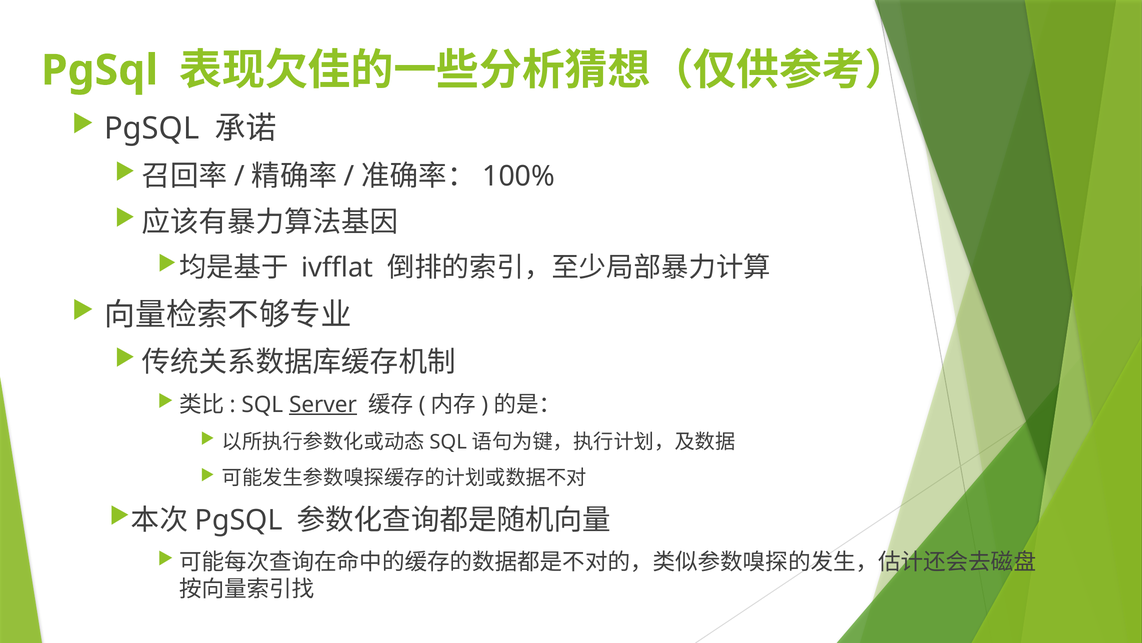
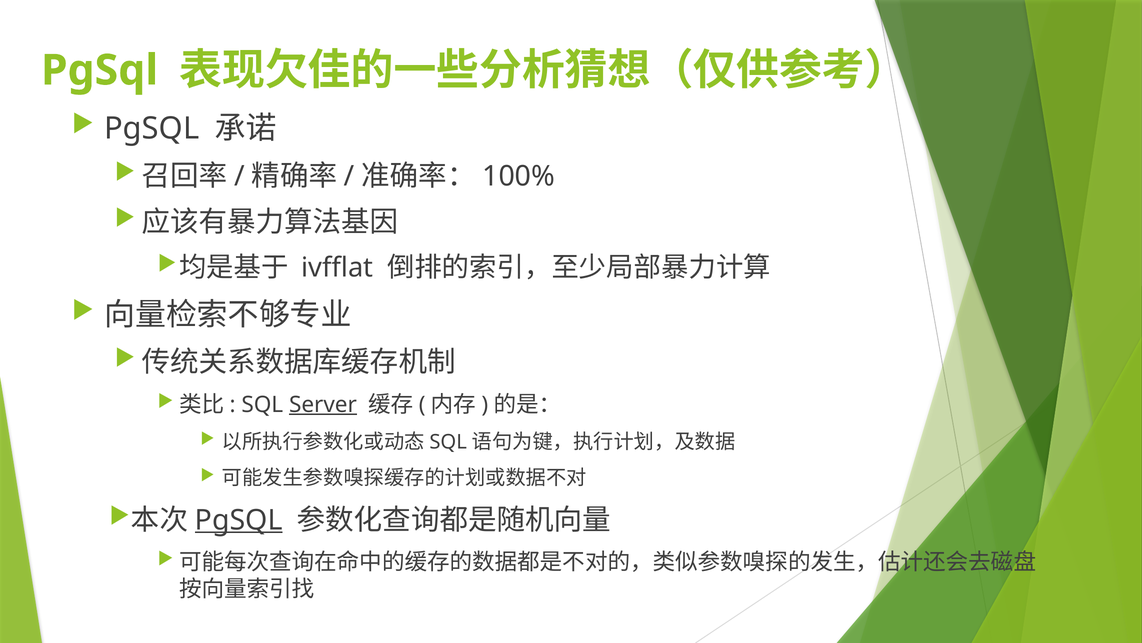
PgSQL at (239, 520) underline: none -> present
